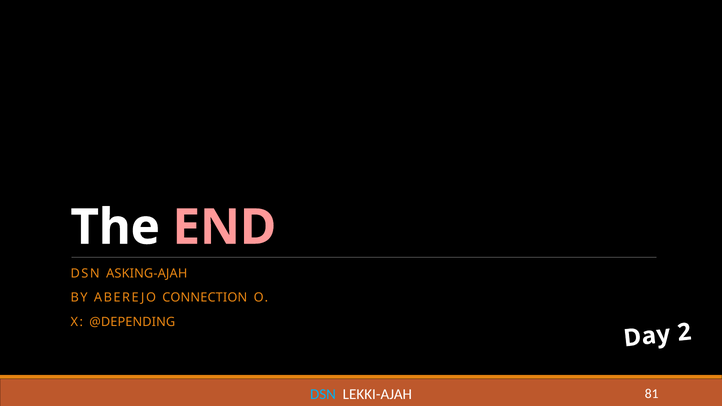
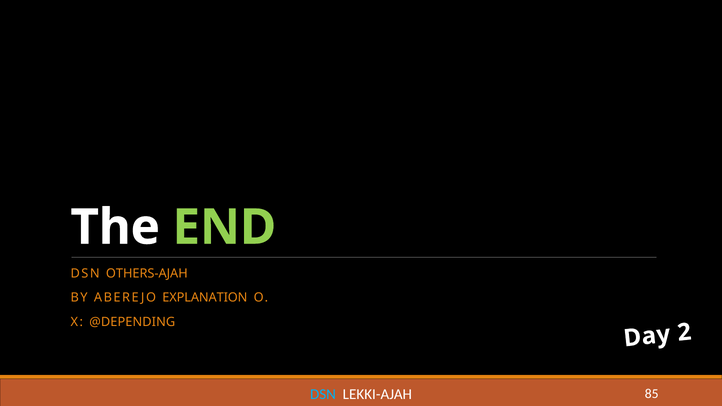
END colour: pink -> light green
ASKING-AJAH: ASKING-AJAH -> OTHERS-AJAH
CONNECTION: CONNECTION -> EXPLANATION
81: 81 -> 85
